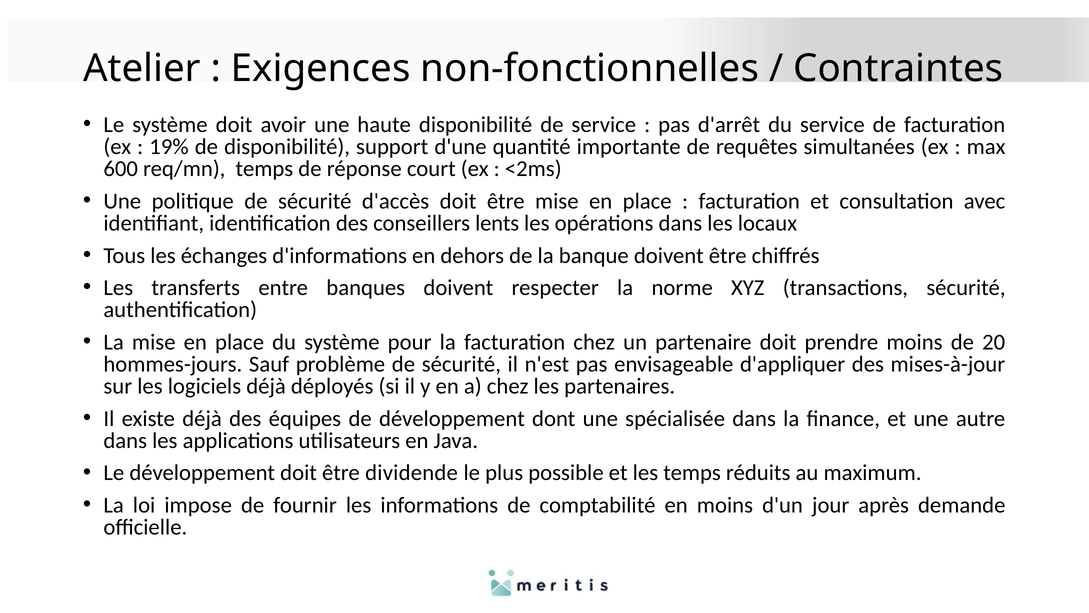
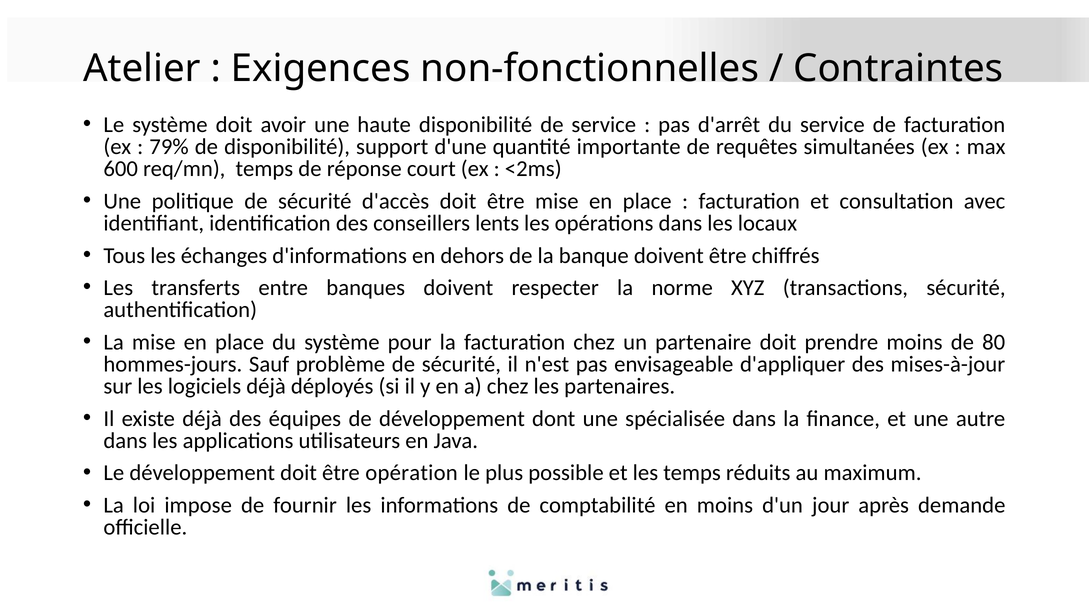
19%: 19% -> 79%
20: 20 -> 80
dividende: dividende -> opération
